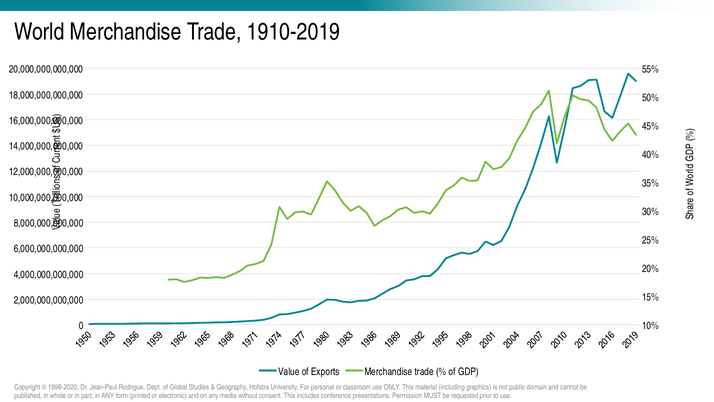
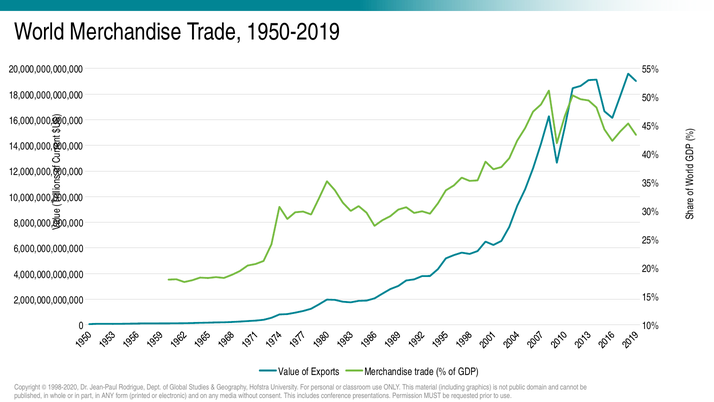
1910-2019: 1910-2019 -> 1950-2019
